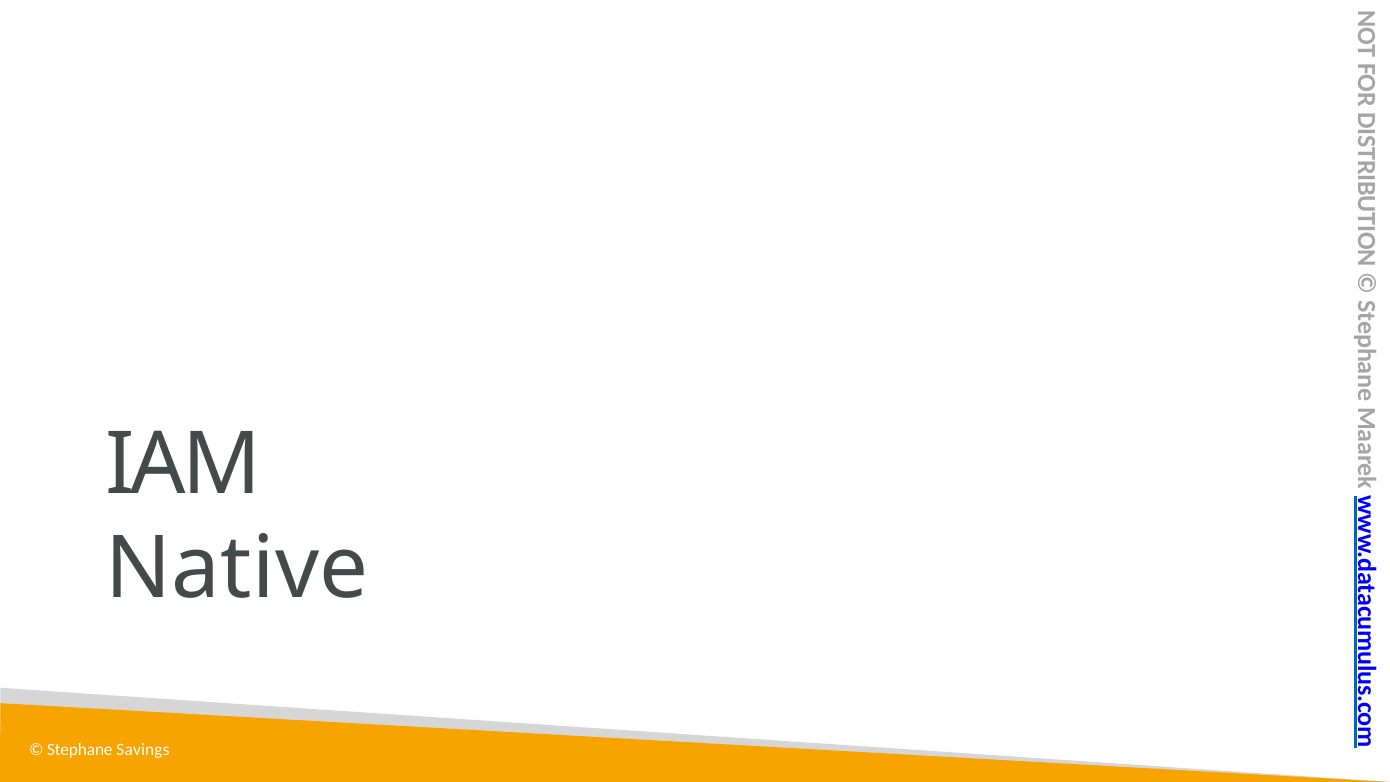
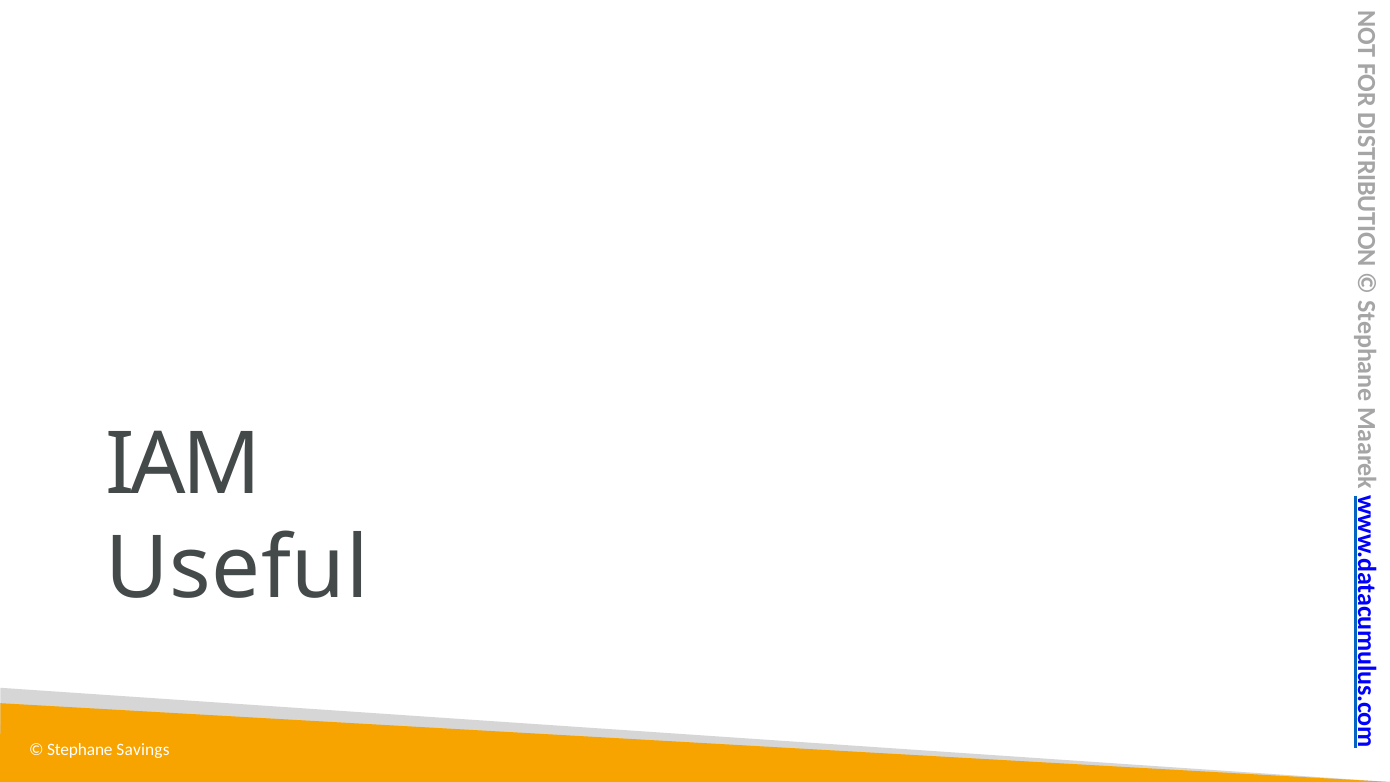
Native: Native -> Useful
